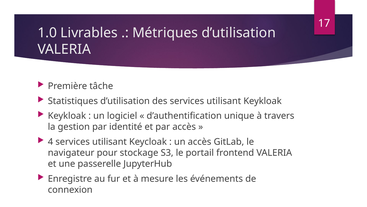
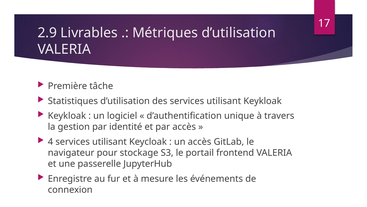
1.0: 1.0 -> 2.9
